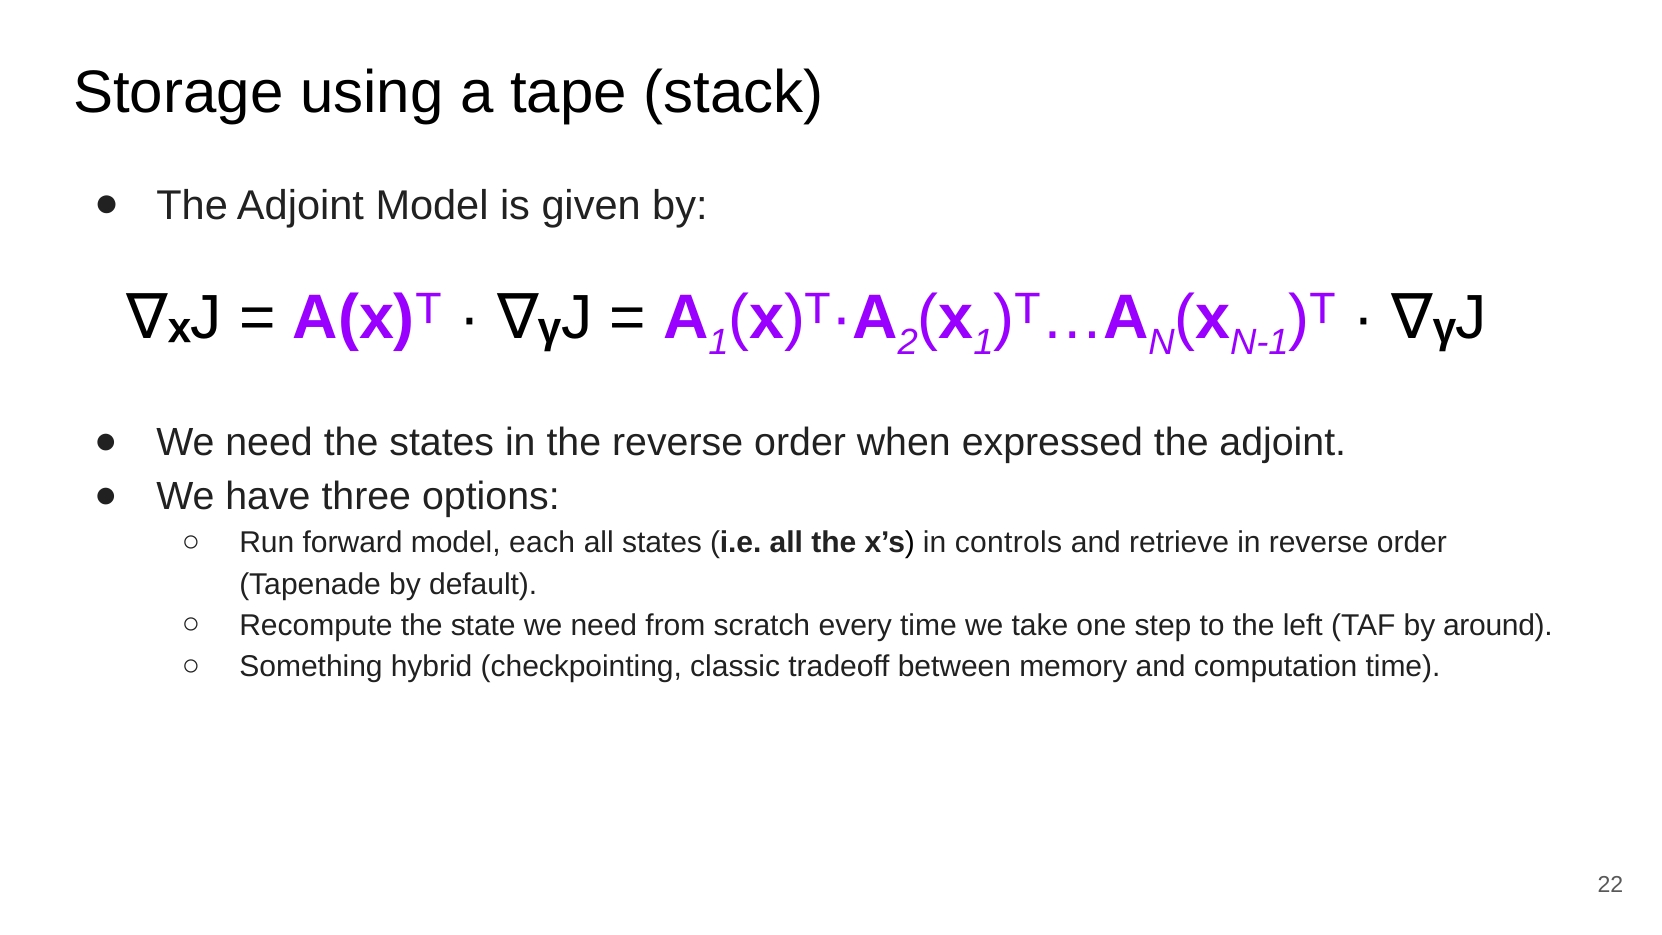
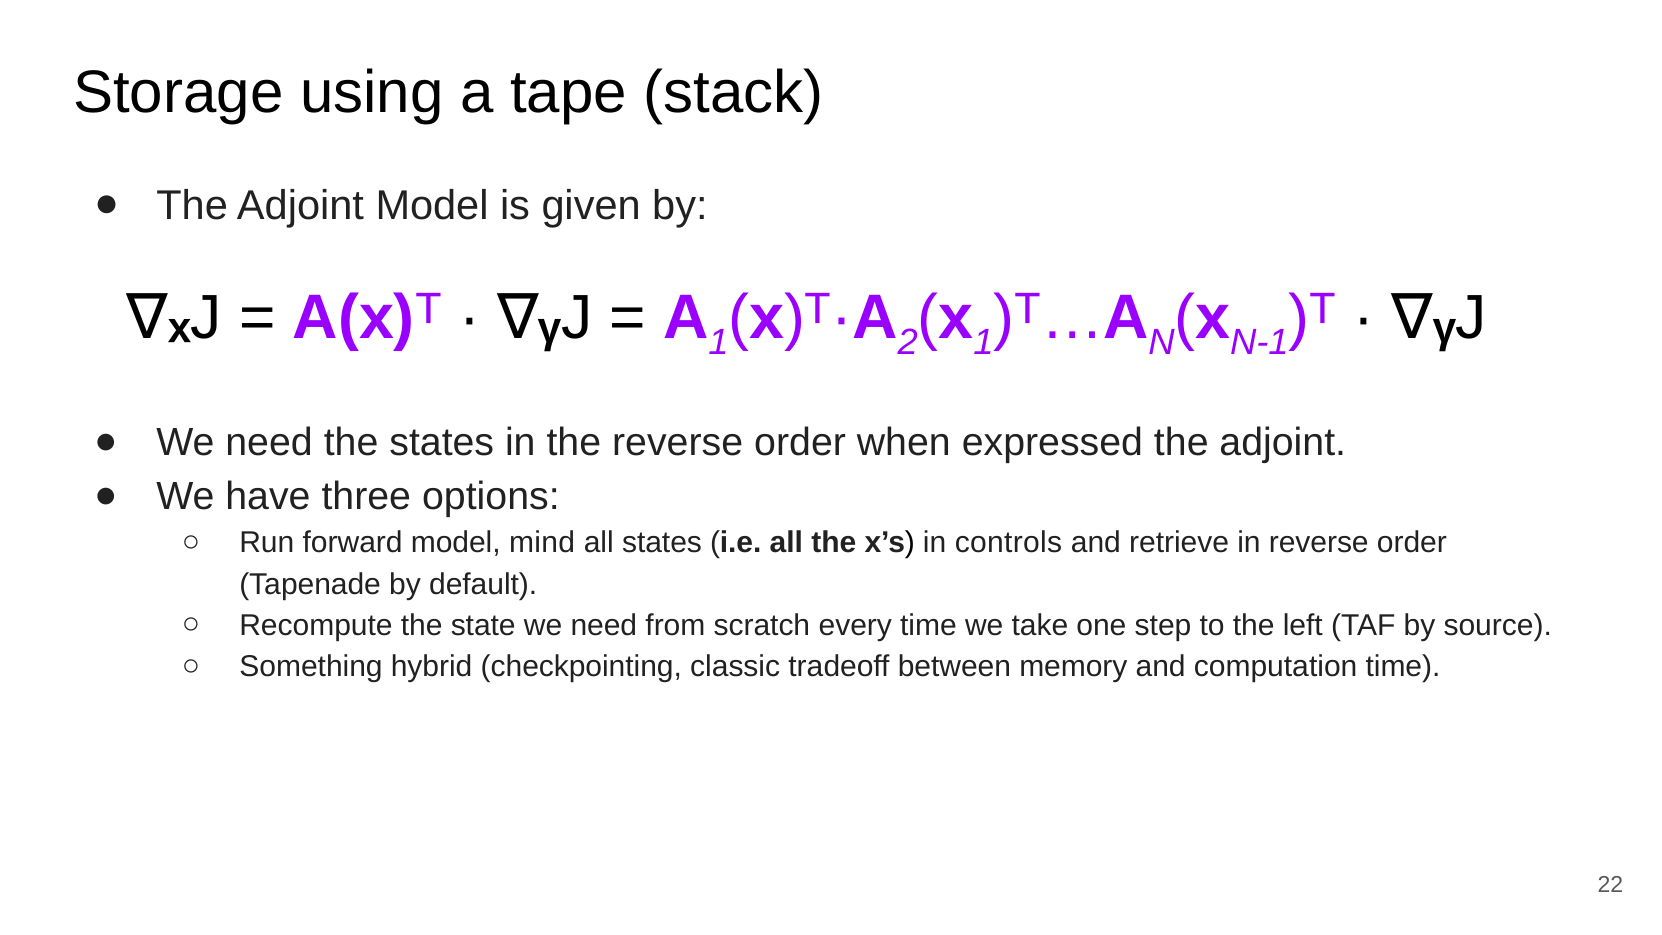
each: each -> mind
around: around -> source
